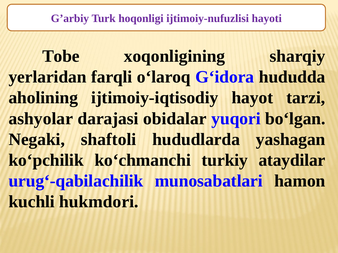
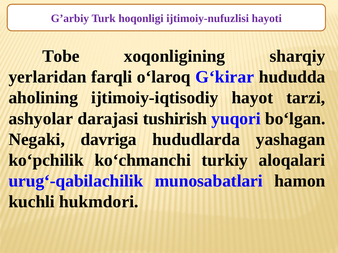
G‘idora: G‘idora -> G‘kirar
obidalar: obidalar -> tushirish
shaftoli: shaftoli -> davriga
ataydilar: ataydilar -> aloqalari
